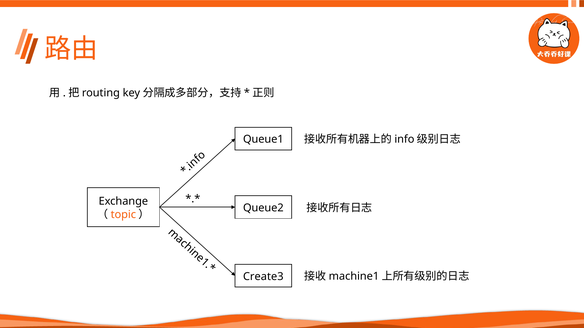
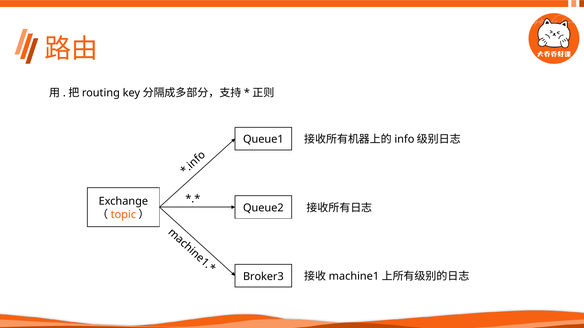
Create3: Create3 -> Broker3
